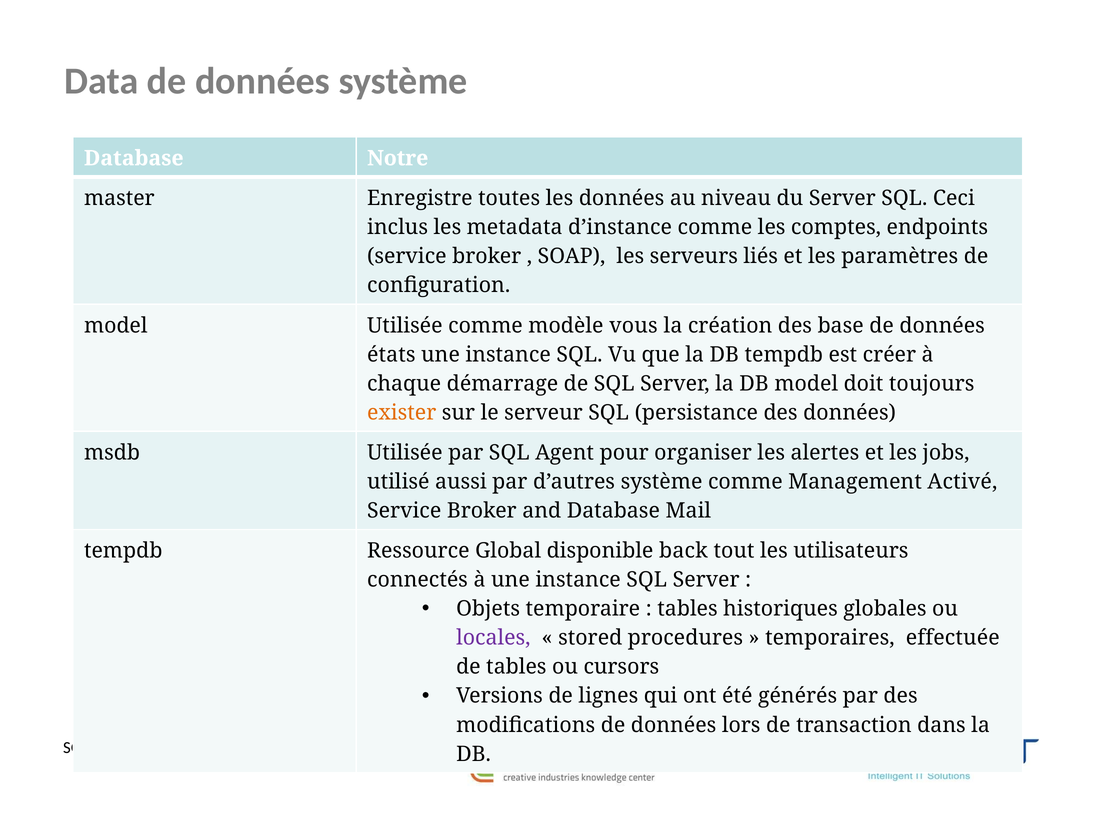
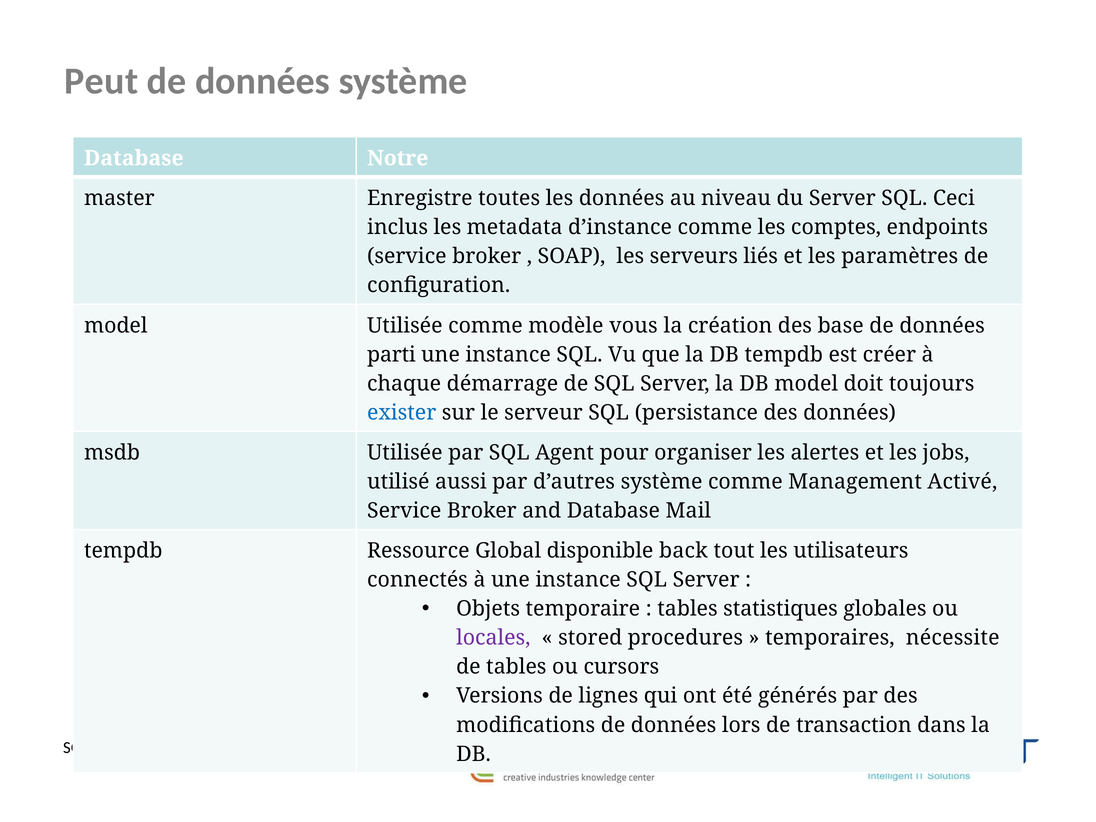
Data: Data -> Peut
états: états -> parti
exister colour: orange -> blue
historiques: historiques -> statistiques
effectuée: effectuée -> nécessite
